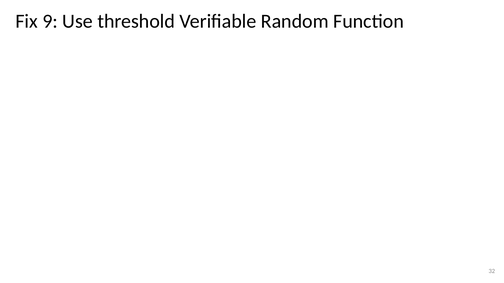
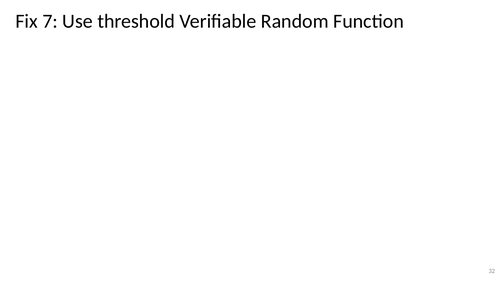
9: 9 -> 7
